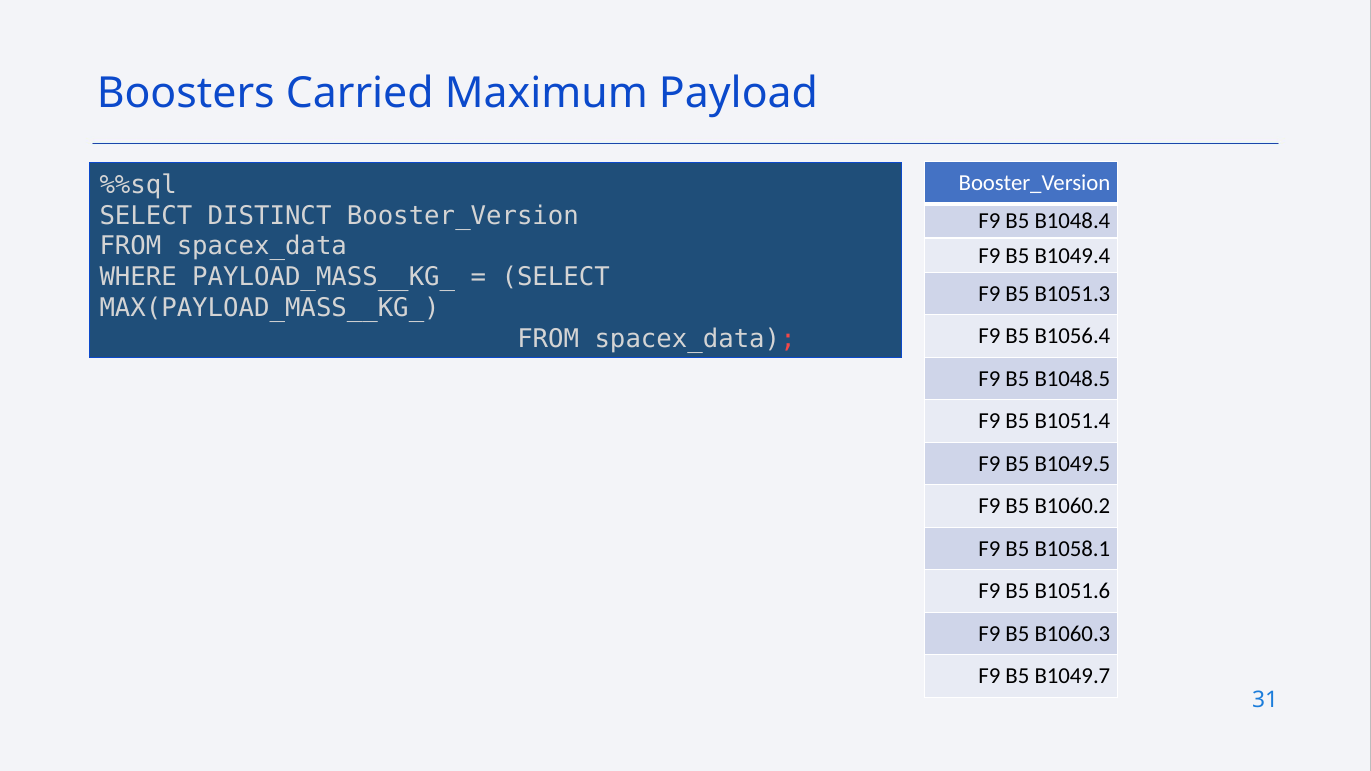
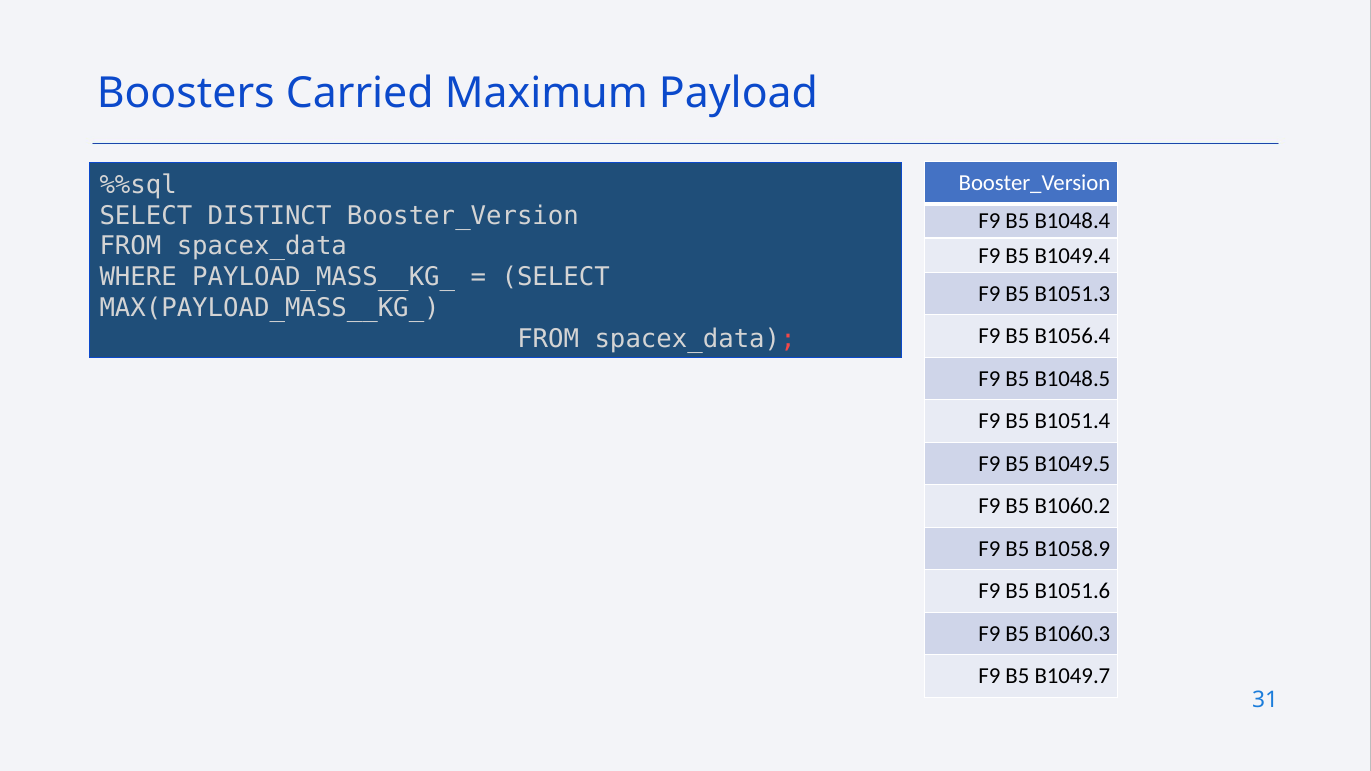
B1058.1: B1058.1 -> B1058.9
